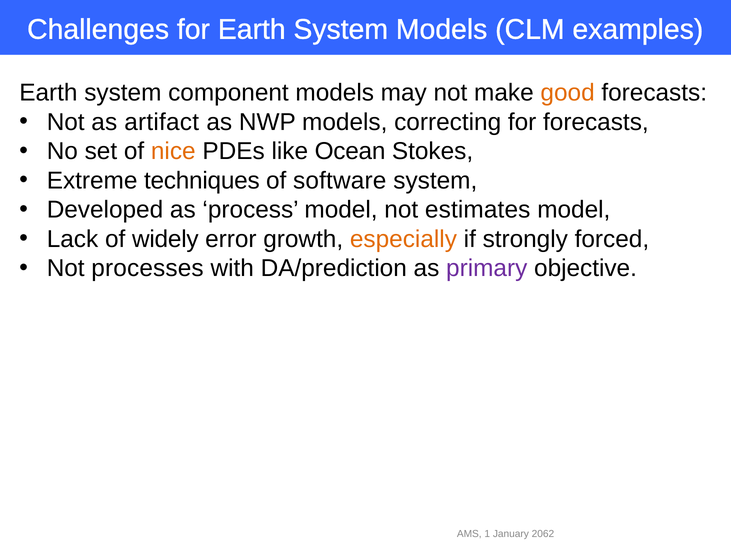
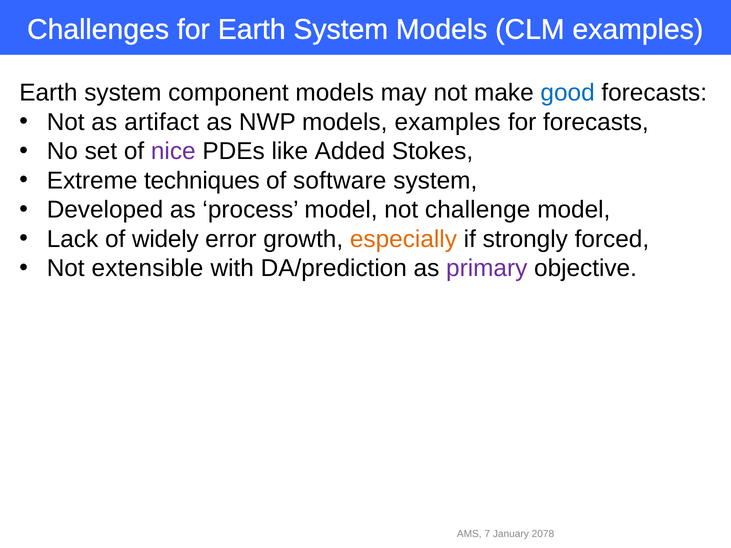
good colour: orange -> blue
models correcting: correcting -> examples
nice colour: orange -> purple
Ocean: Ocean -> Added
estimates: estimates -> challenge
processes: processes -> extensible
1: 1 -> 7
2062: 2062 -> 2078
